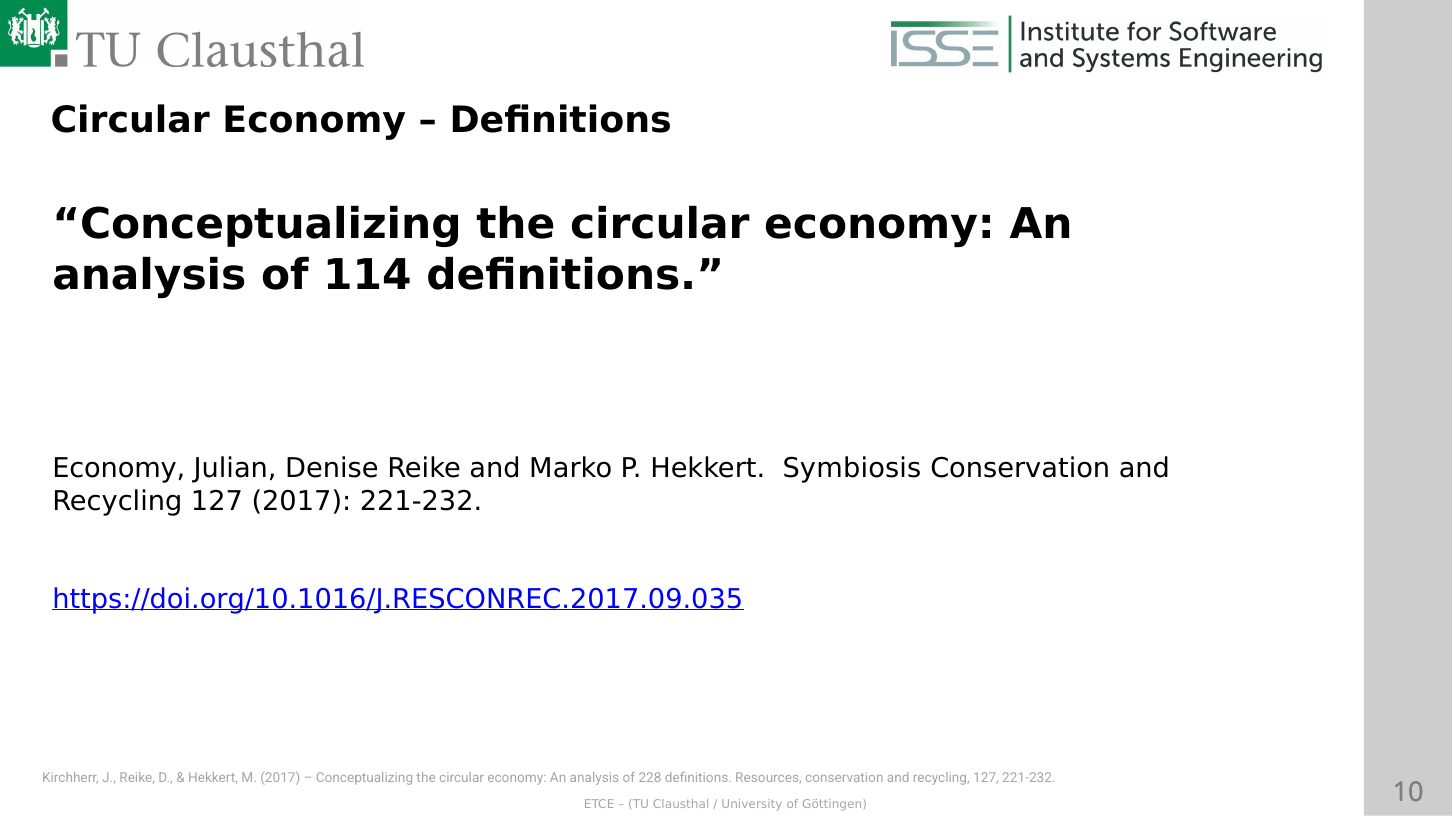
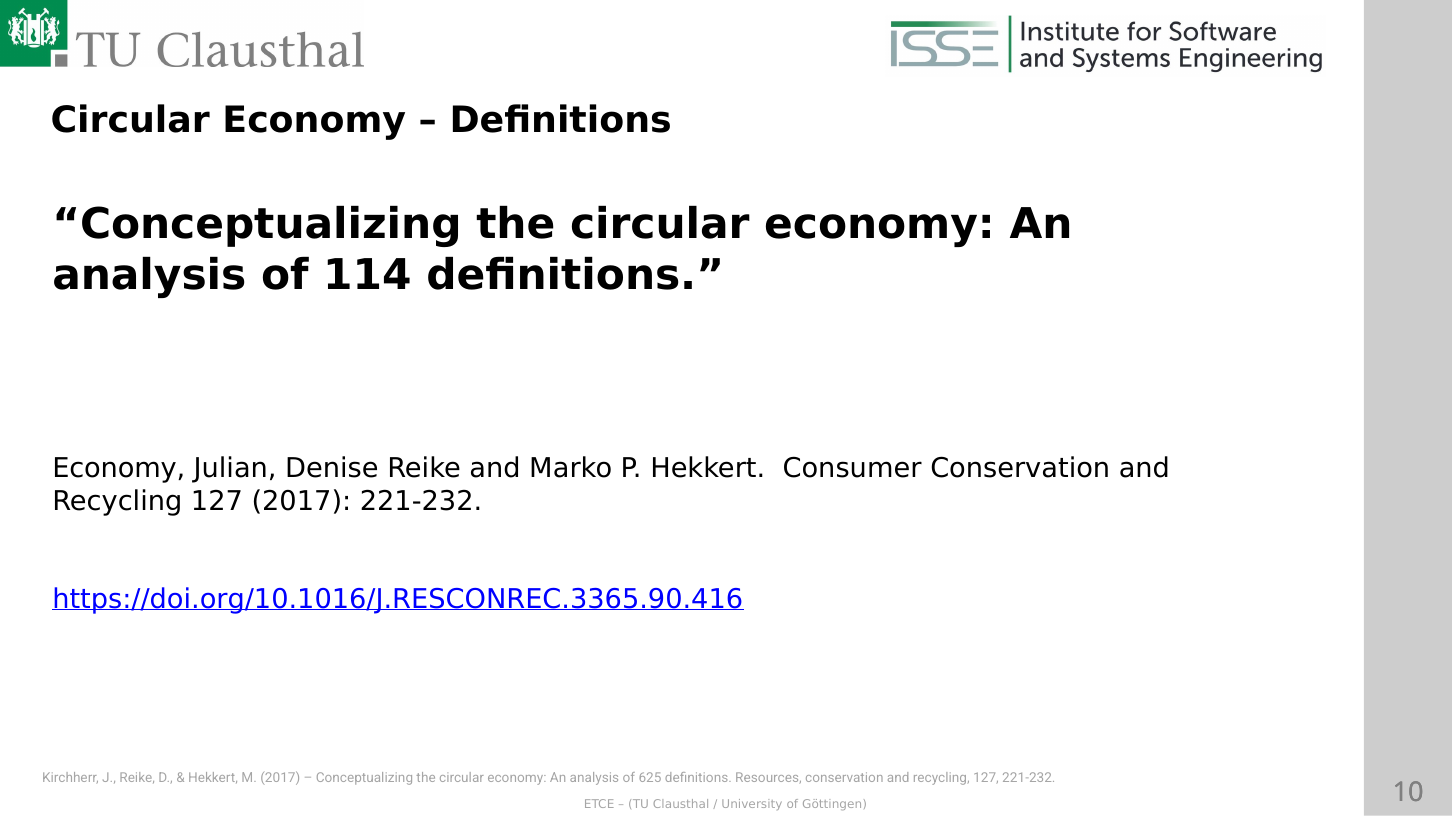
Symbiosis: Symbiosis -> Consumer
https://doi.org/10.1016/J.RESCONREC.2017.09.035: https://doi.org/10.1016/J.RESCONREC.2017.09.035 -> https://doi.org/10.1016/J.RESCONREC.3365.90.416
228: 228 -> 625
